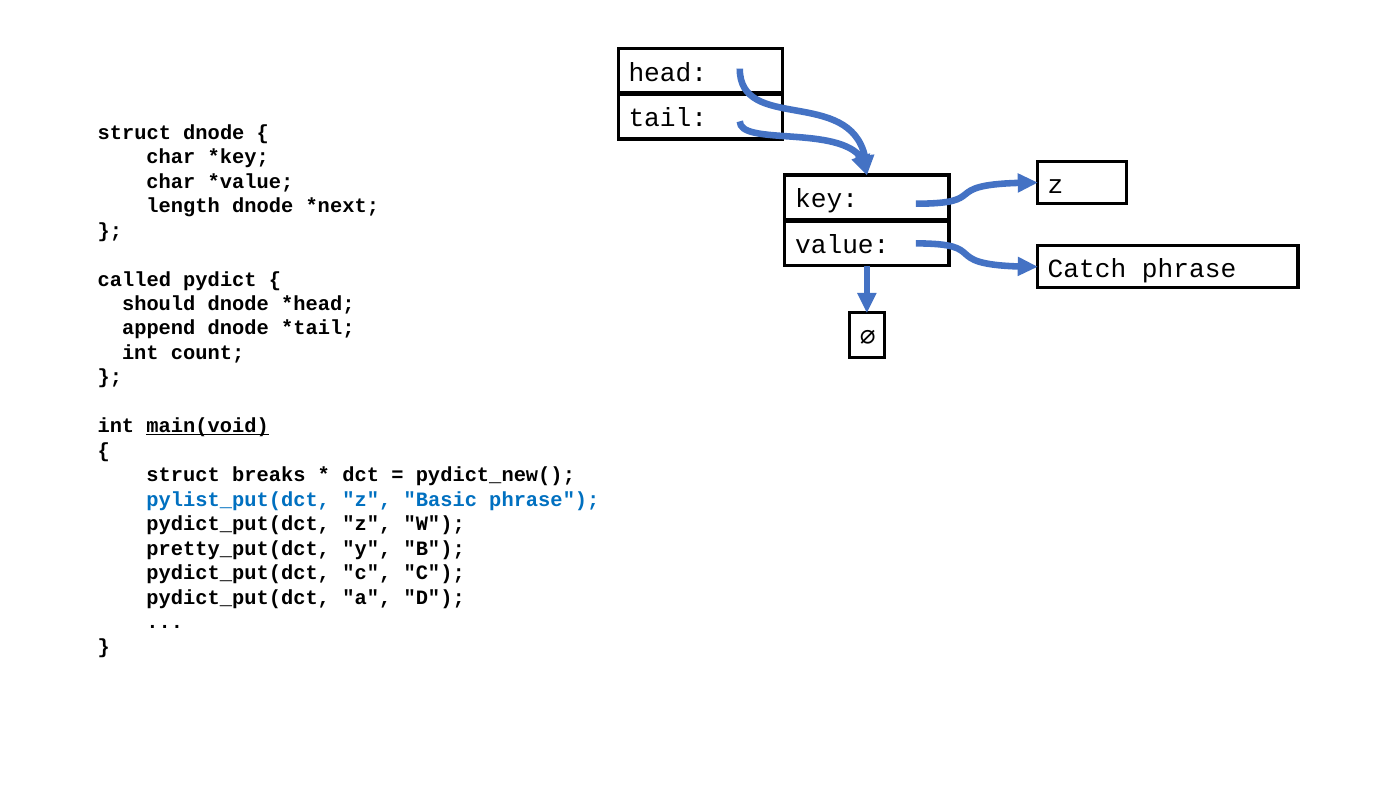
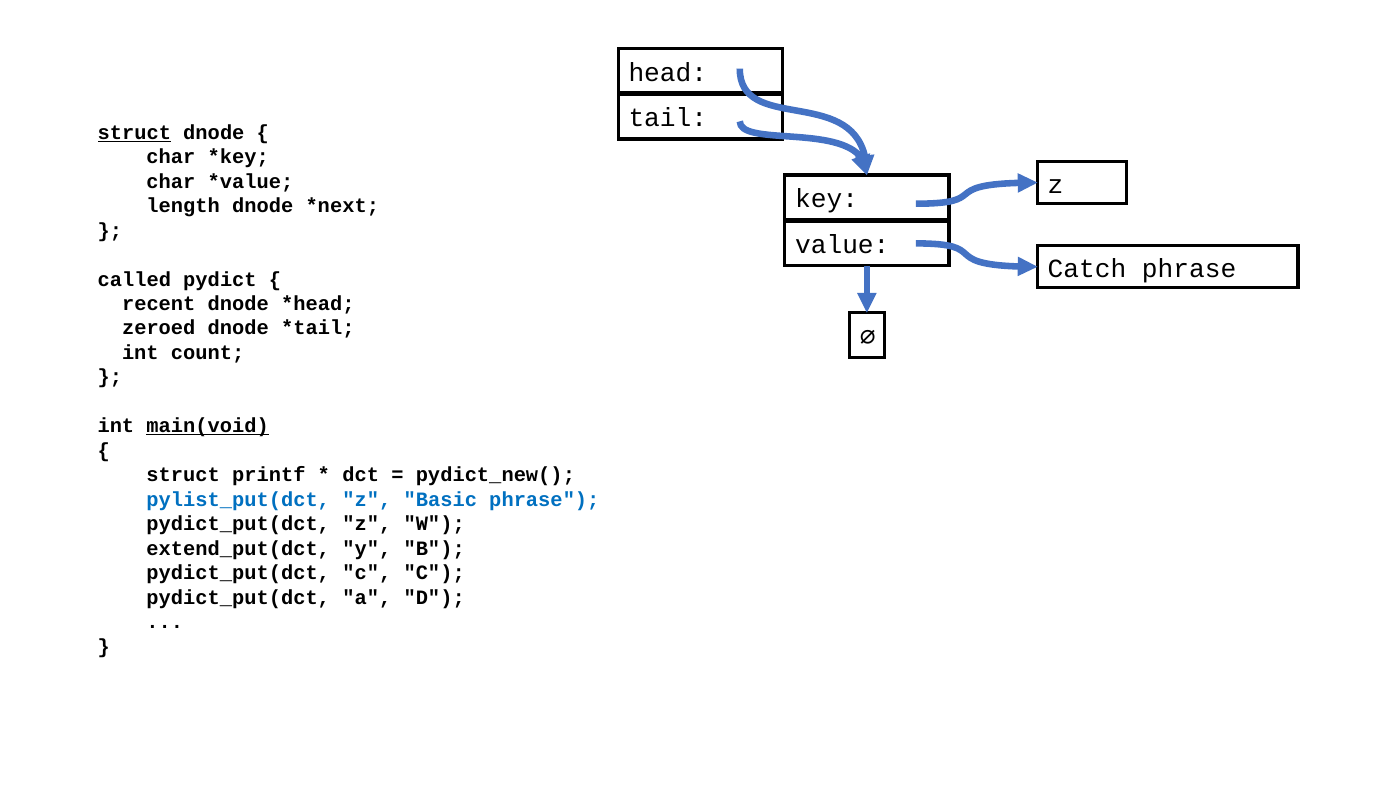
struct at (134, 132) underline: none -> present
should: should -> recent
append: append -> zeroed
breaks: breaks -> printf
pretty_put(dct: pretty_put(dct -> extend_put(dct
